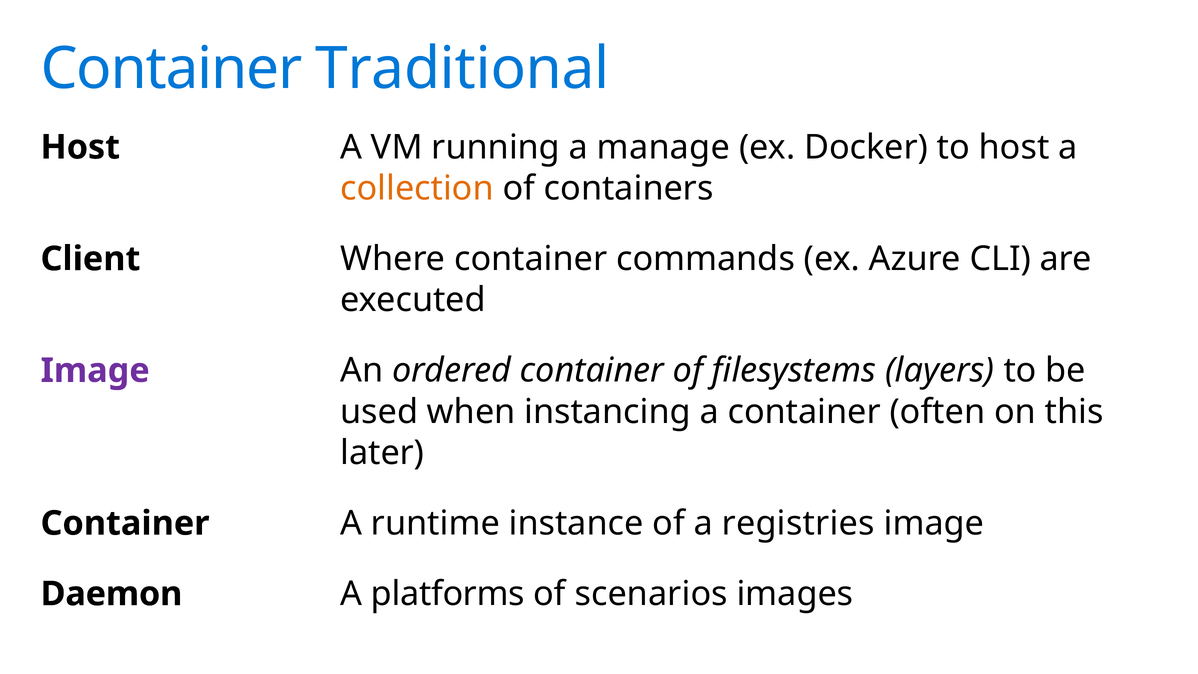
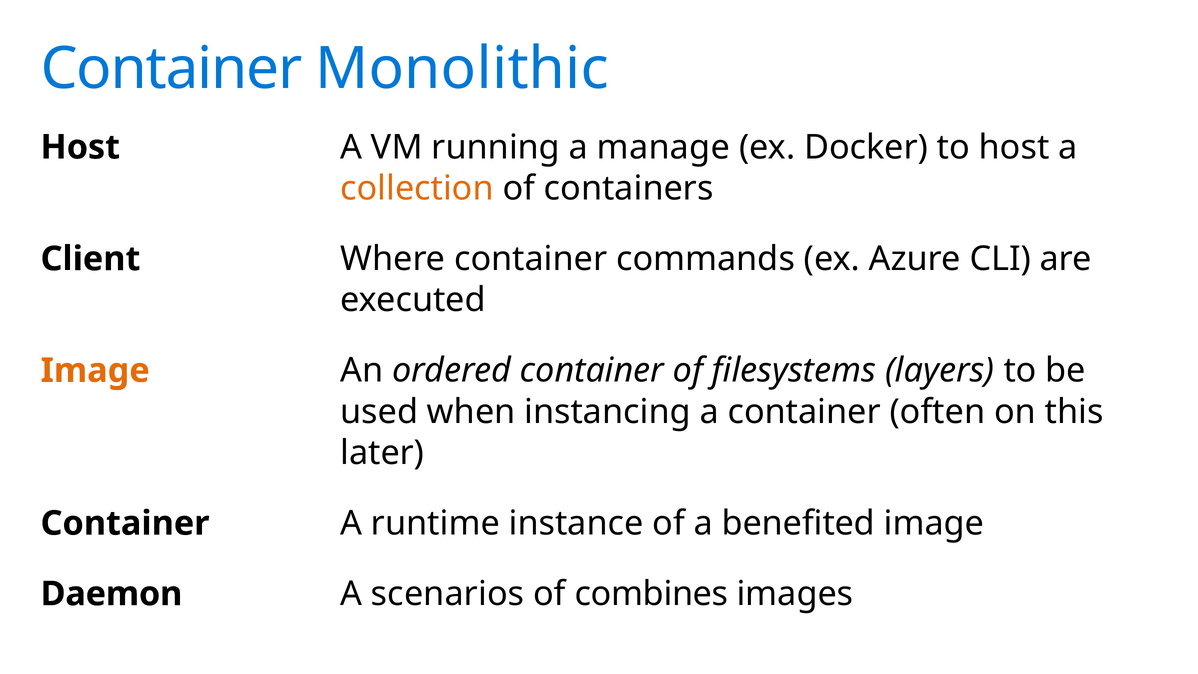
Traditional: Traditional -> Monolithic
Image at (95, 370) colour: purple -> orange
registries: registries -> benefited
platforms: platforms -> scenarios
scenarios: scenarios -> combines
